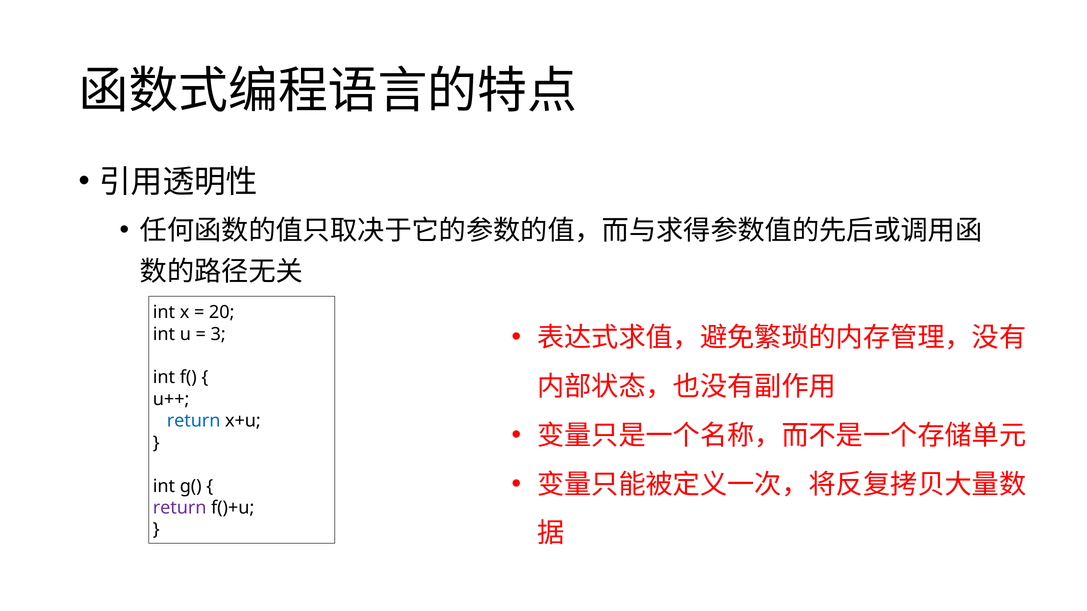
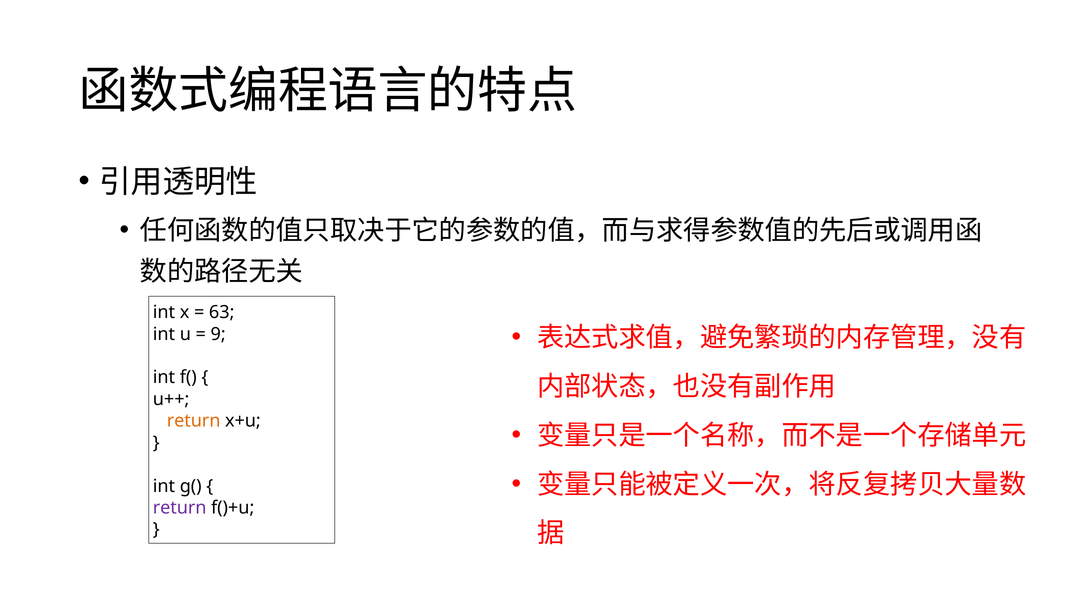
20: 20 -> 63
3: 3 -> 9
return at (194, 421) colour: blue -> orange
